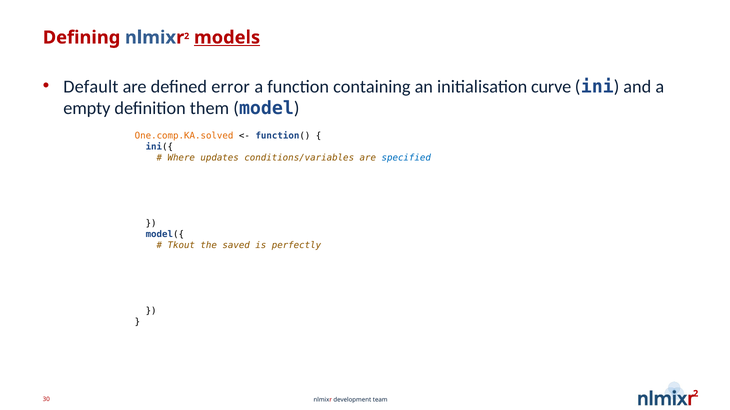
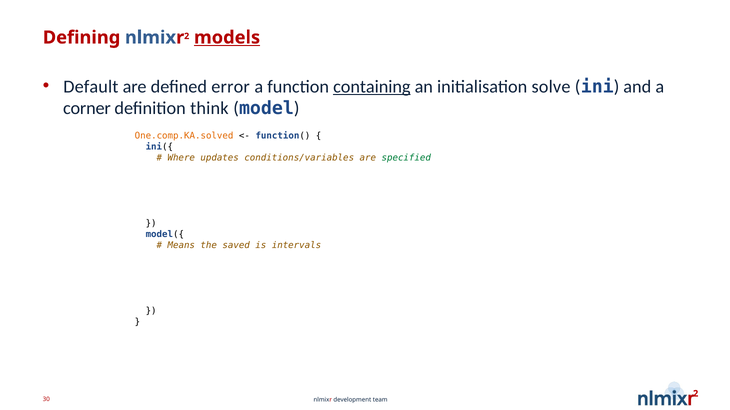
containing underline: none -> present
curve: curve -> solve
empty: empty -> corner
them: them -> think
specified colour: blue -> green
Tkout: Tkout -> Means
perfectly: perfectly -> intervals
